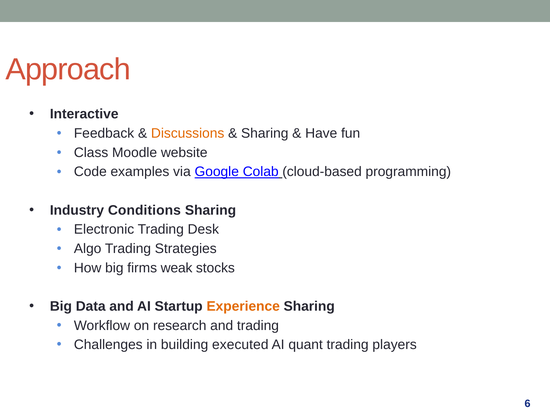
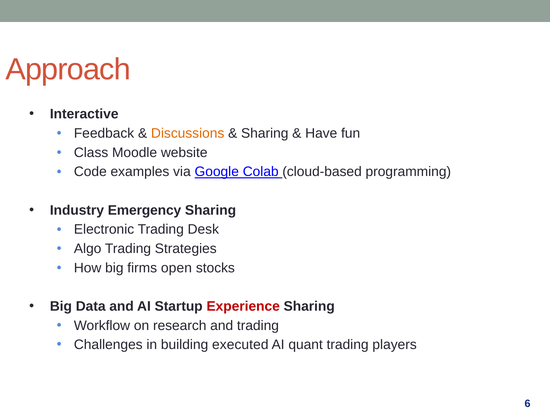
Conditions: Conditions -> Emergency
weak: weak -> open
Experience colour: orange -> red
